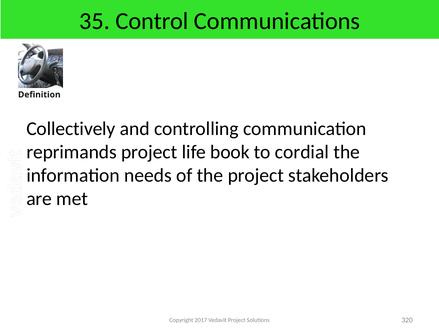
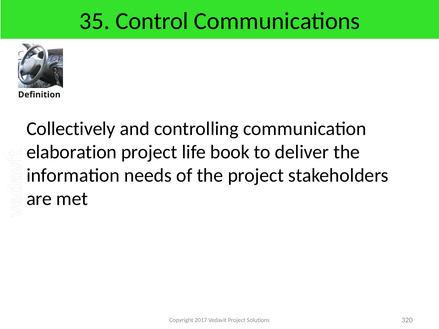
reprimands: reprimands -> elaboration
cordial: cordial -> deliver
